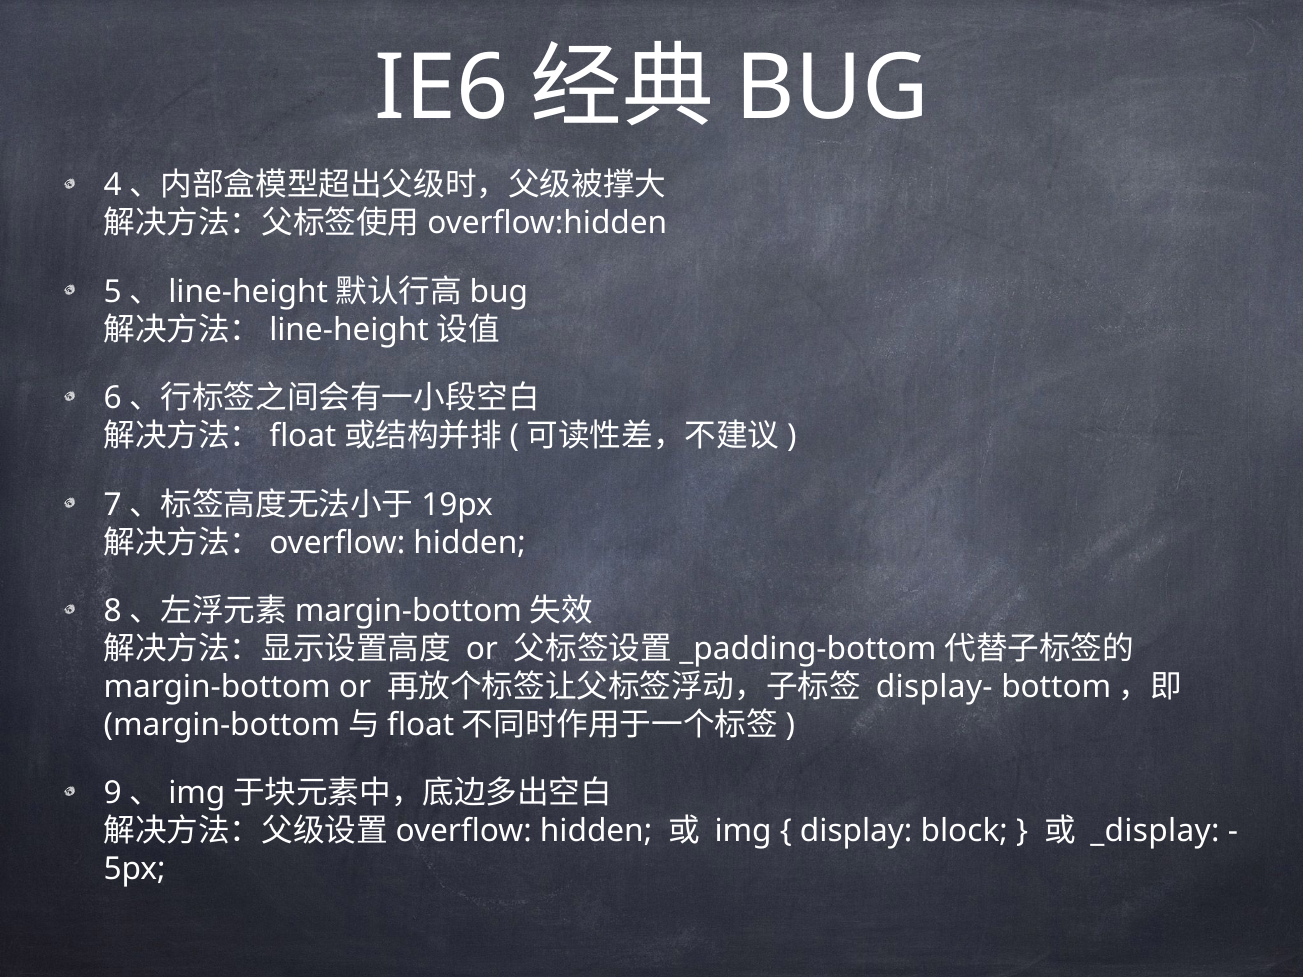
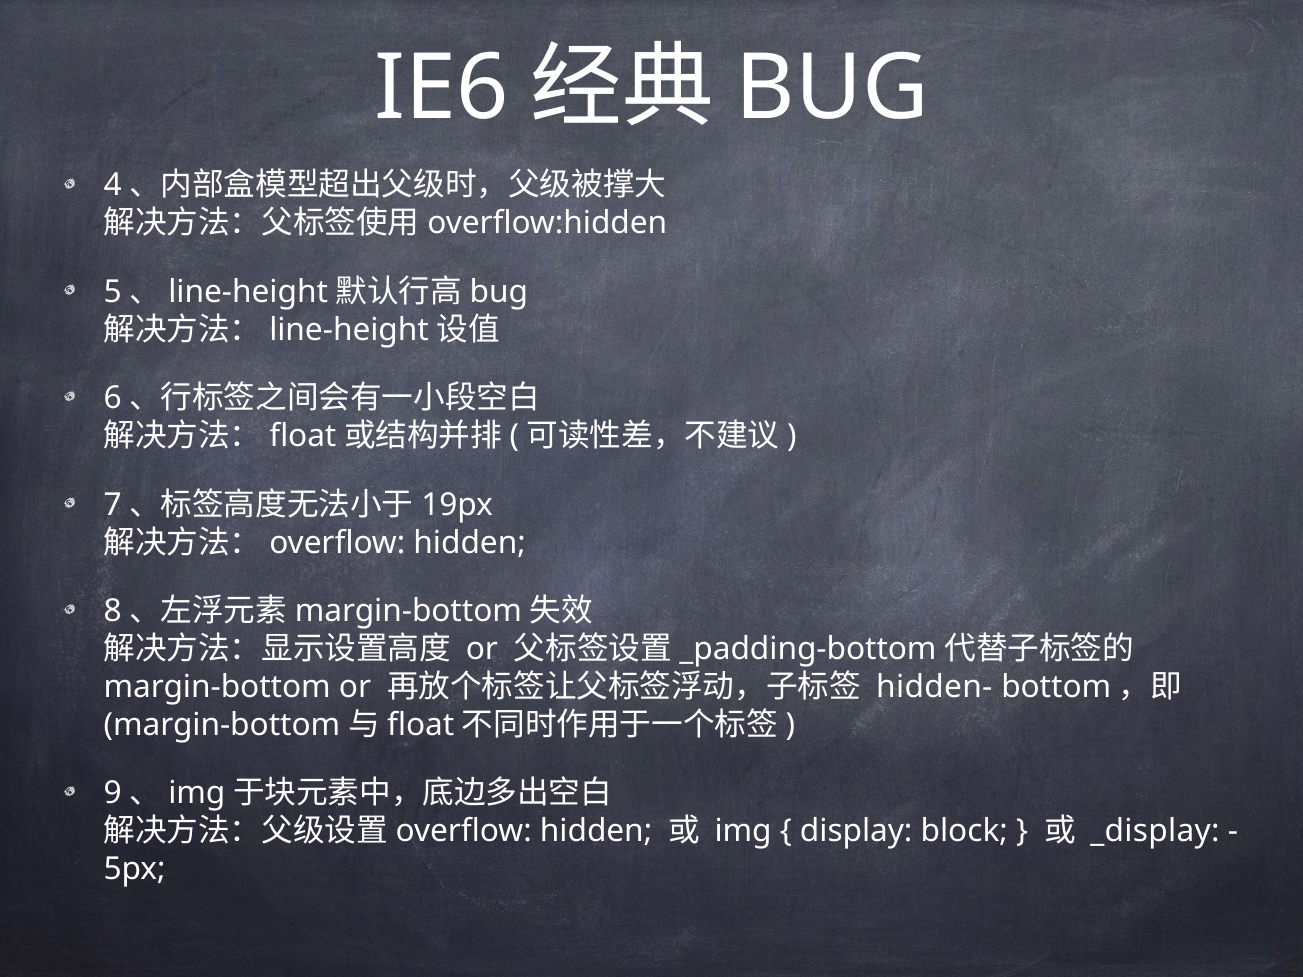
display-: display- -> hidden-
